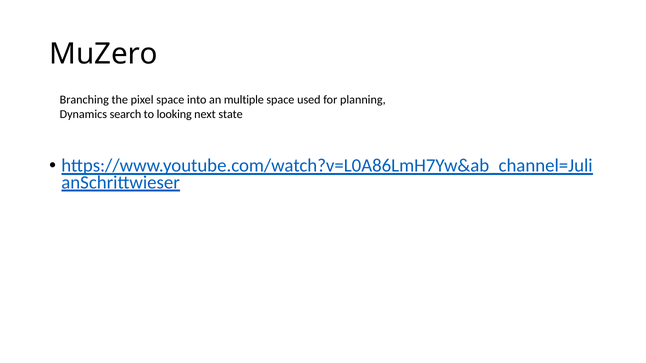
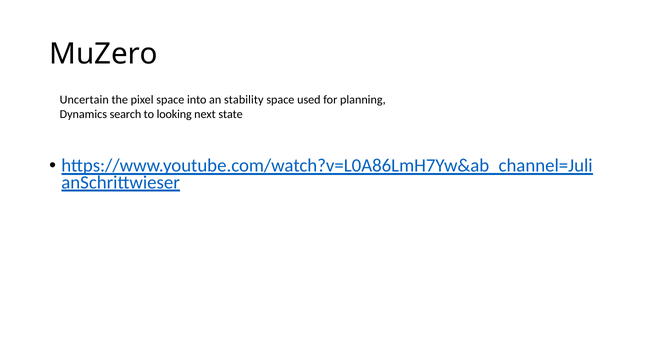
Branching: Branching -> Uncertain
multiple: multiple -> stability
